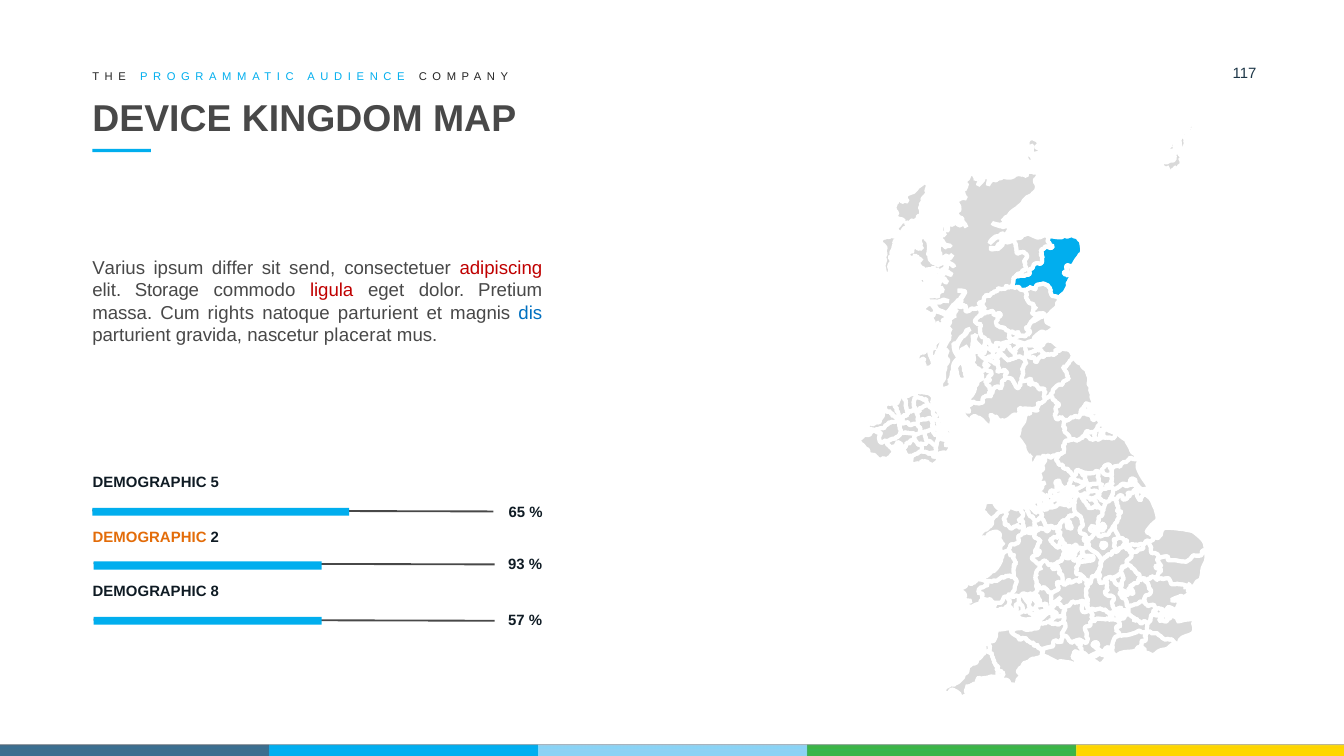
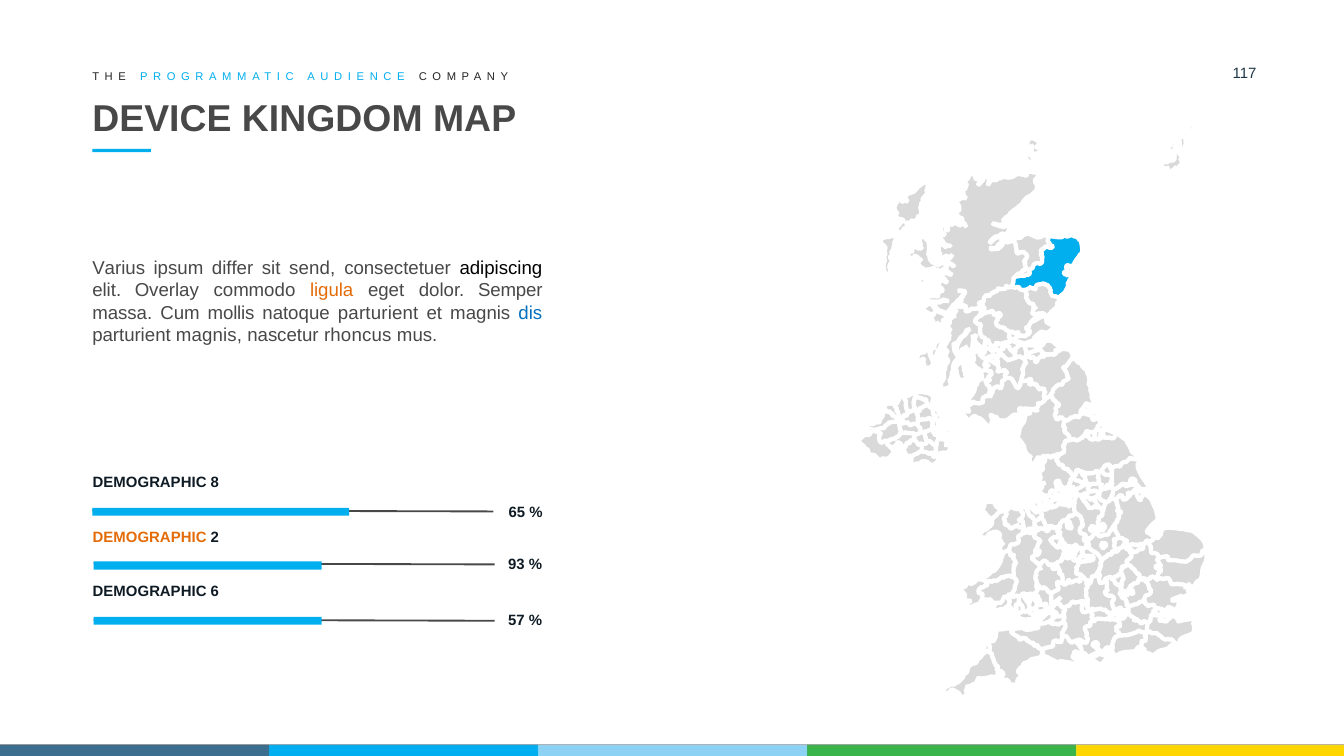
adipiscing colour: red -> black
Storage: Storage -> Overlay
ligula colour: red -> orange
Pretium: Pretium -> Semper
rights: rights -> mollis
parturient gravida: gravida -> magnis
placerat: placerat -> rhoncus
5: 5 -> 8
8: 8 -> 6
